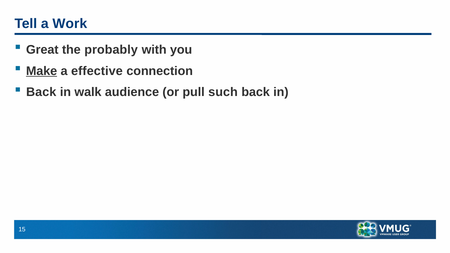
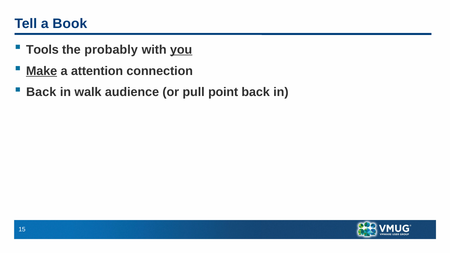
Work: Work -> Book
Great: Great -> Tools
you underline: none -> present
effective: effective -> attention
such: such -> point
